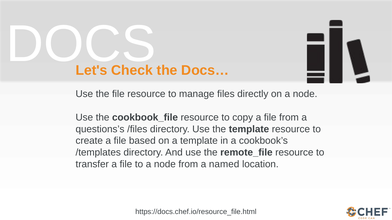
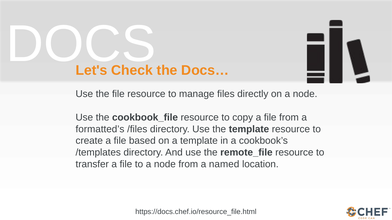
questions’s: questions’s -> formatted’s
